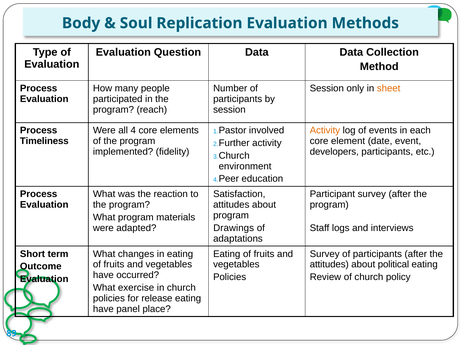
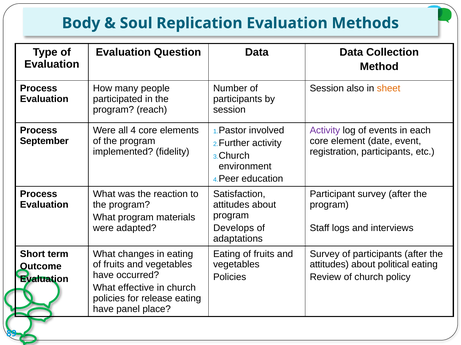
only: only -> also
Activity at (325, 131) colour: orange -> purple
Timeliness: Timeliness -> September
developers: developers -> registration
Drawings: Drawings -> Develops
exercise: exercise -> effective
